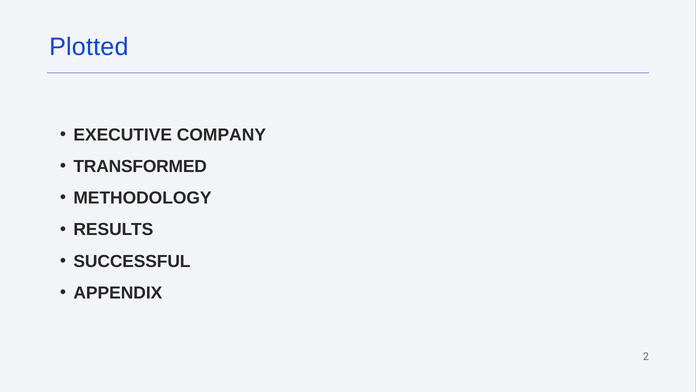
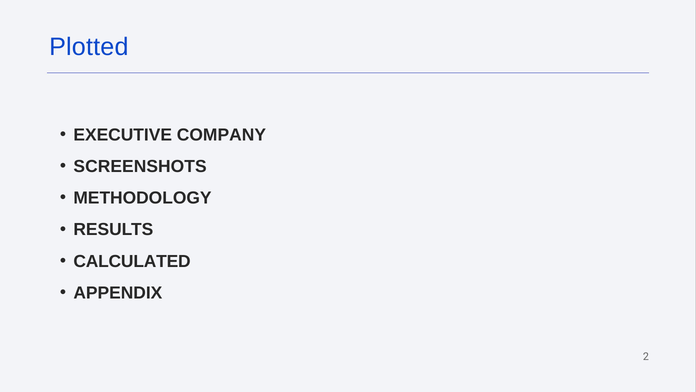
TRANSFORMED: TRANSFORMED -> SCREENSHOTS
SUCCESSFUL: SUCCESSFUL -> CALCULATED
